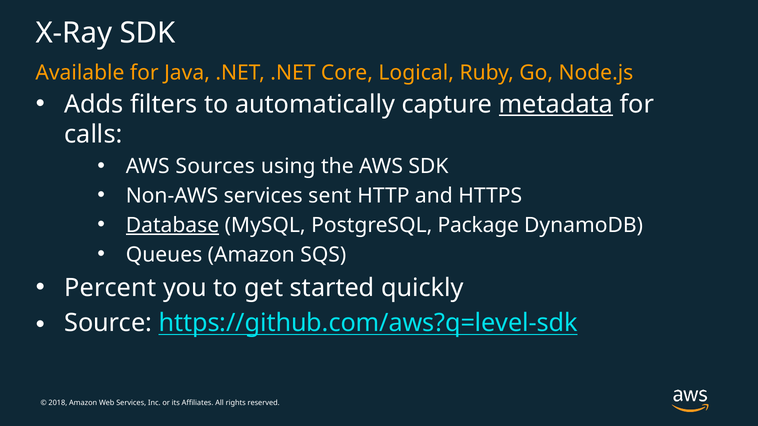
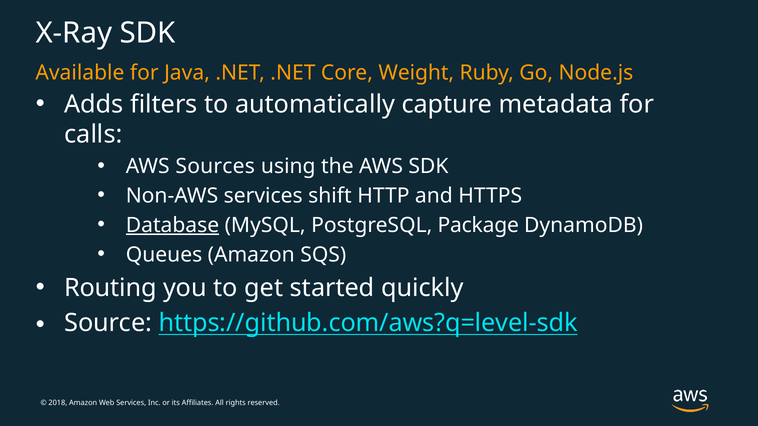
Logical: Logical -> Weight
metadata underline: present -> none
sent: sent -> shift
Percent: Percent -> Routing
